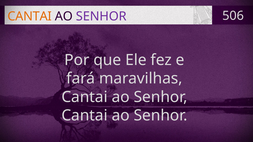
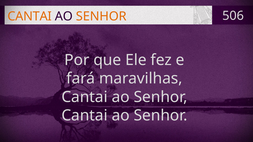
SENHOR at (101, 16) colour: purple -> orange
